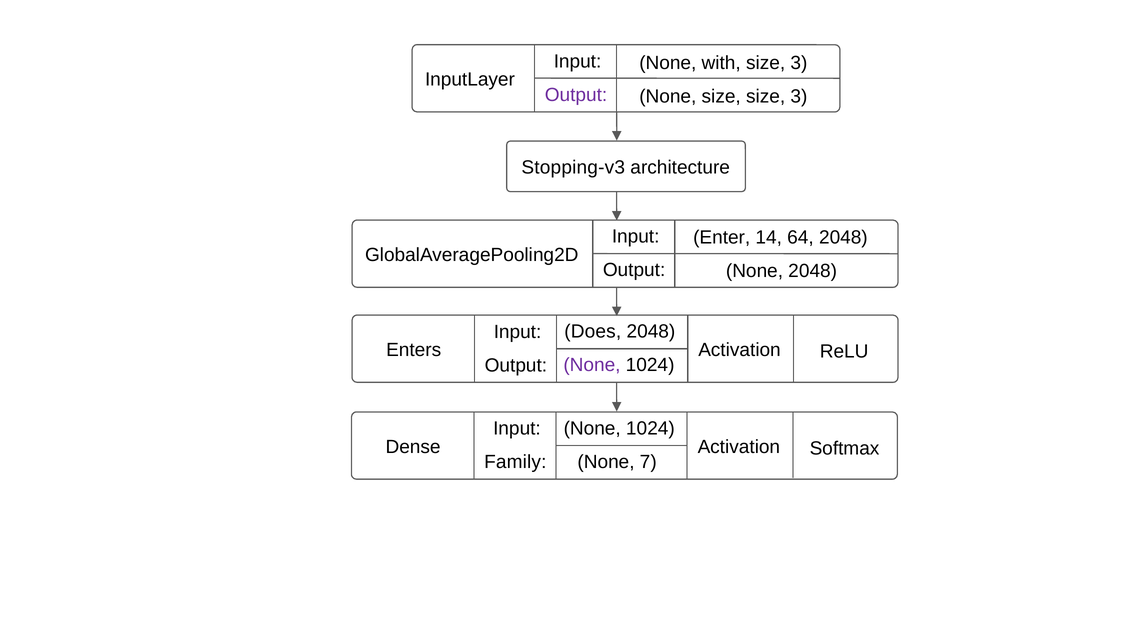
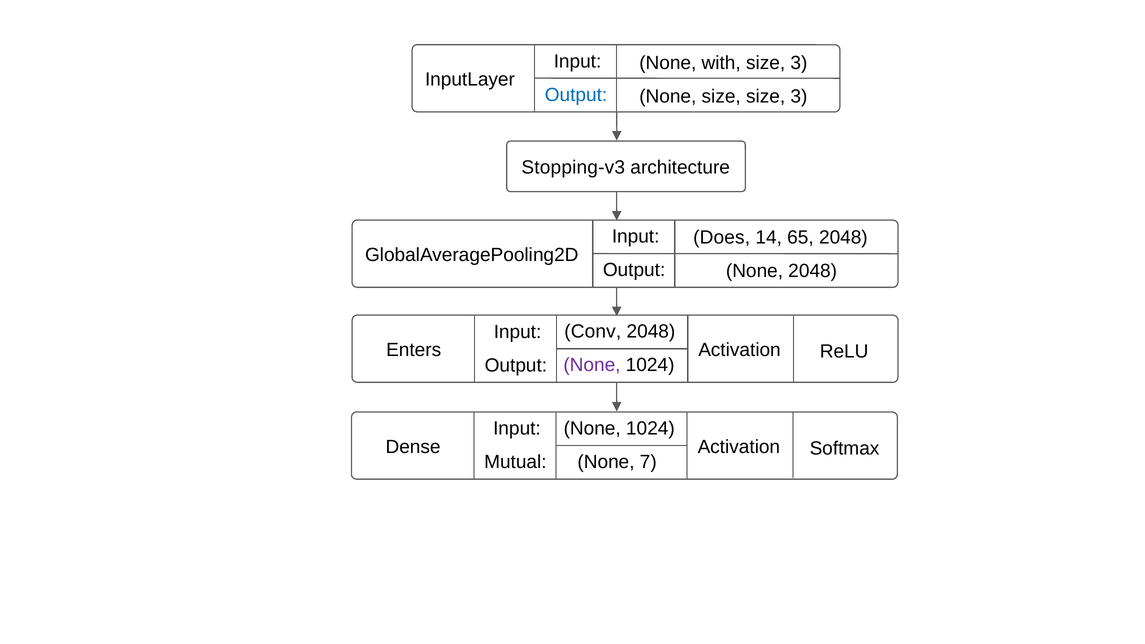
Output at (576, 95) colour: purple -> blue
Enter: Enter -> Does
64: 64 -> 65
Does: Does -> Conv
Family: Family -> Mutual
